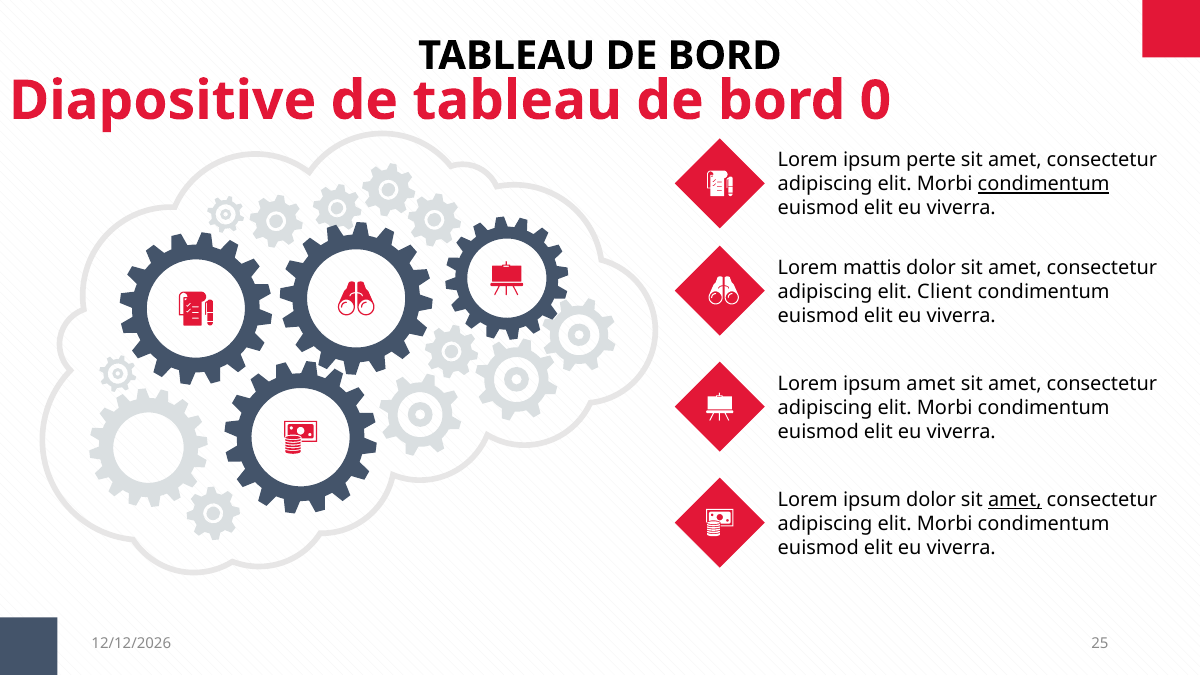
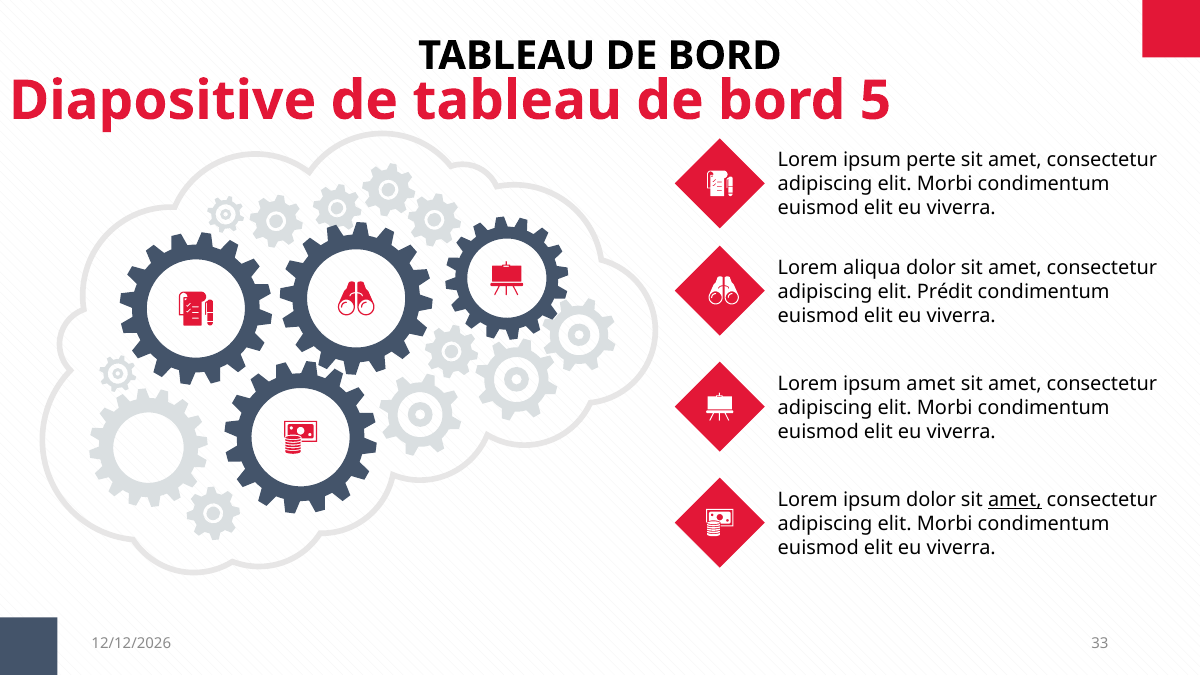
0: 0 -> 5
condimentum at (1044, 184) underline: present -> none
mattis: mattis -> aliqua
Client: Client -> Prédit
25: 25 -> 33
